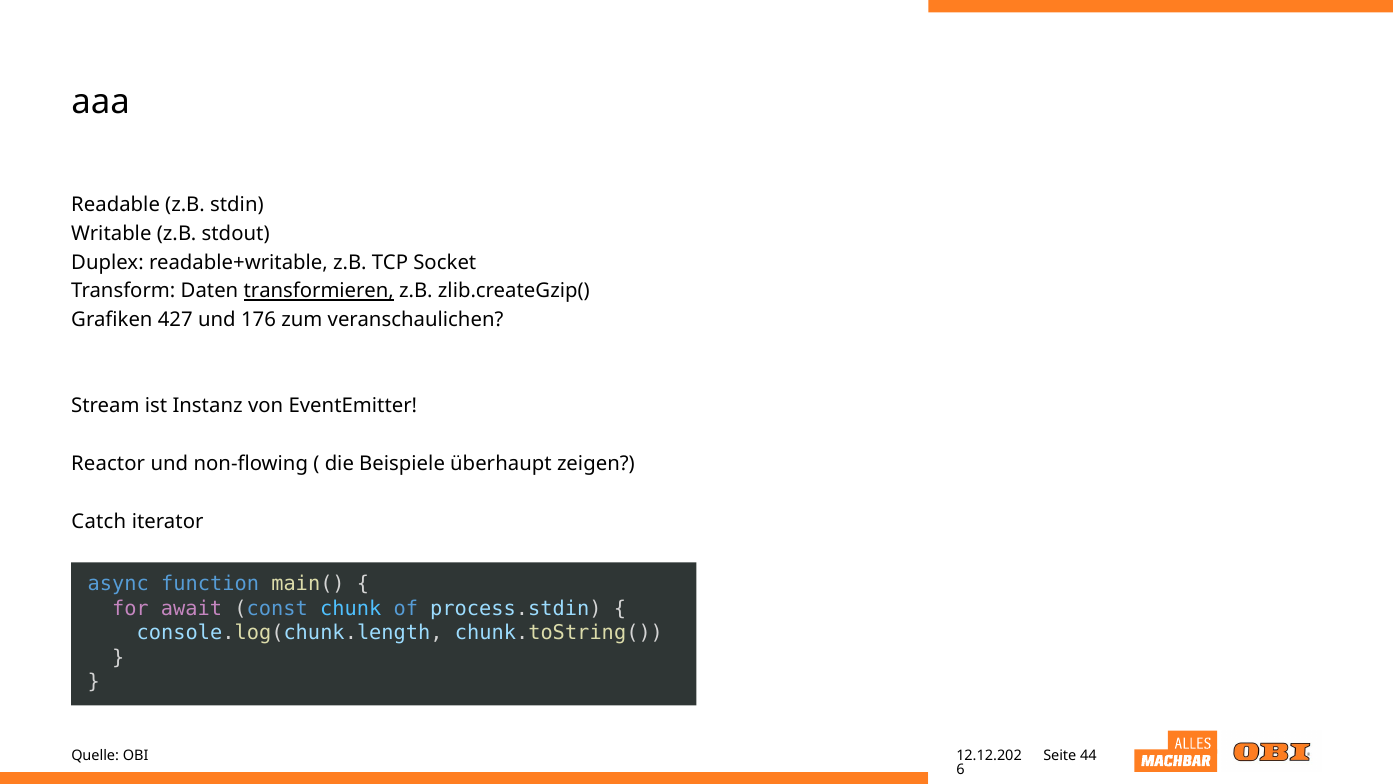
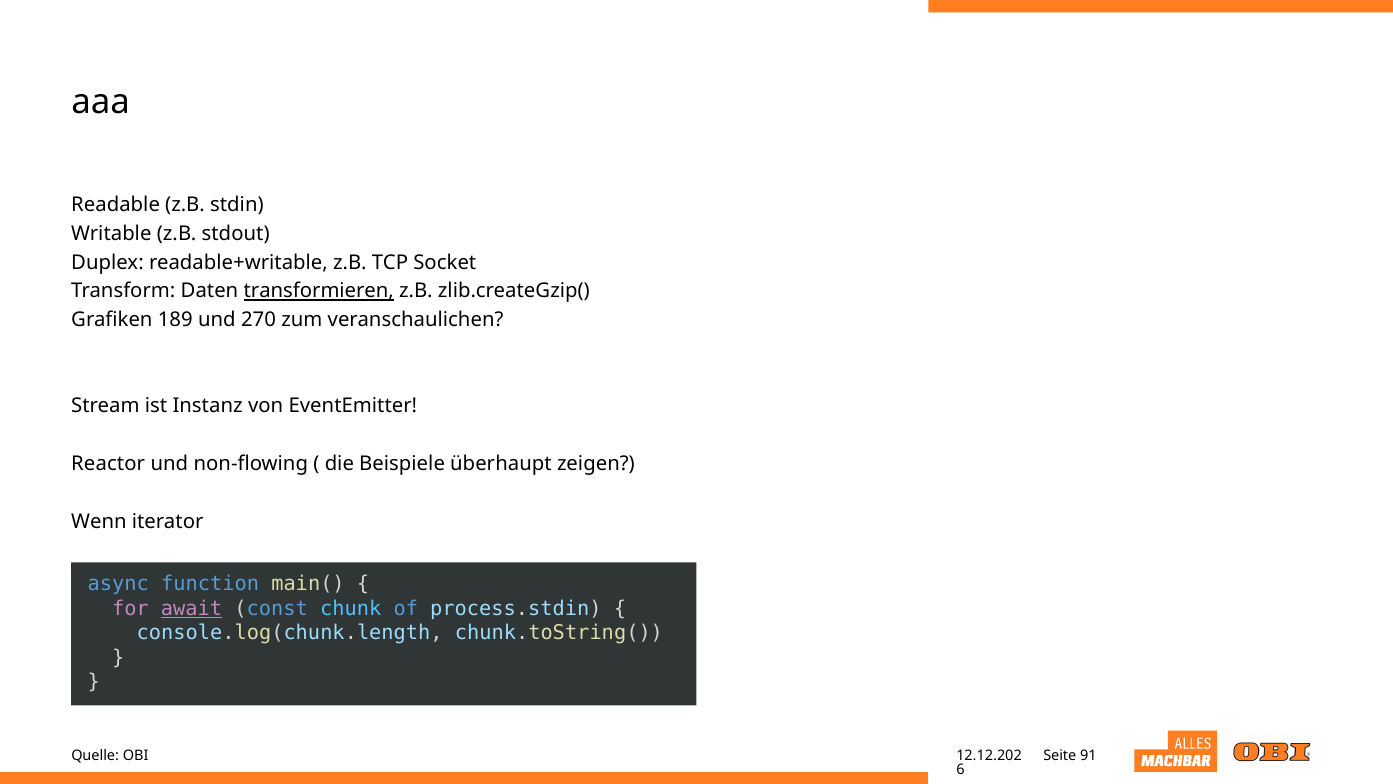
427: 427 -> 189
176: 176 -> 270
Catch: Catch -> Wenn
await underline: none -> present
44: 44 -> 91
